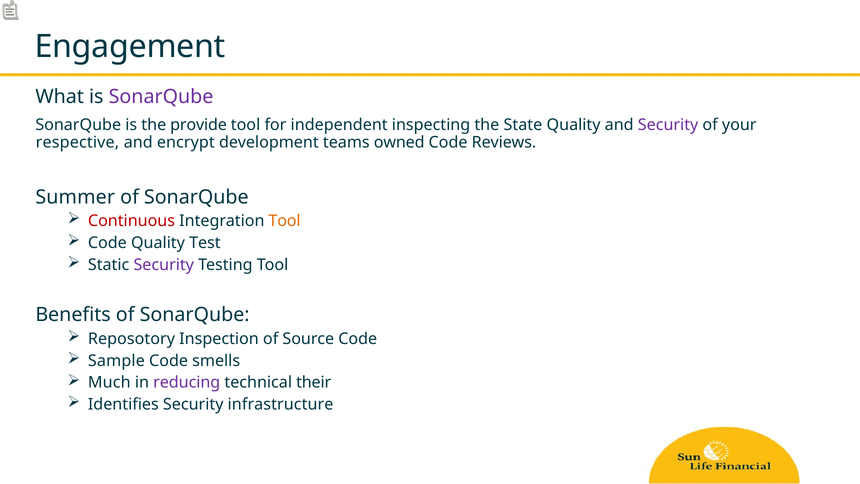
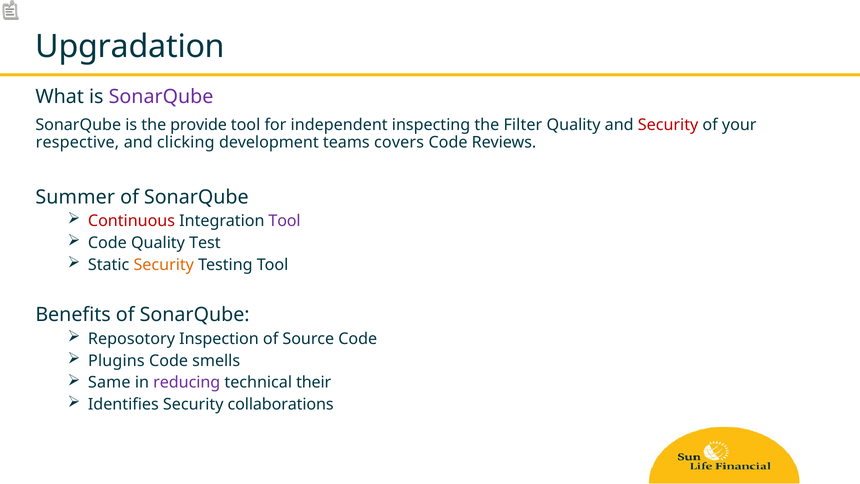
Engagement: Engagement -> Upgradation
State: State -> Filter
Security at (668, 125) colour: purple -> red
encrypt: encrypt -> clicking
owned: owned -> covers
Tool at (285, 221) colour: orange -> purple
Security at (164, 265) colour: purple -> orange
Sample: Sample -> Plugins
Much: Much -> Same
infrastructure: infrastructure -> collaborations
